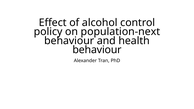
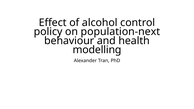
behaviour at (97, 50): behaviour -> modelling
